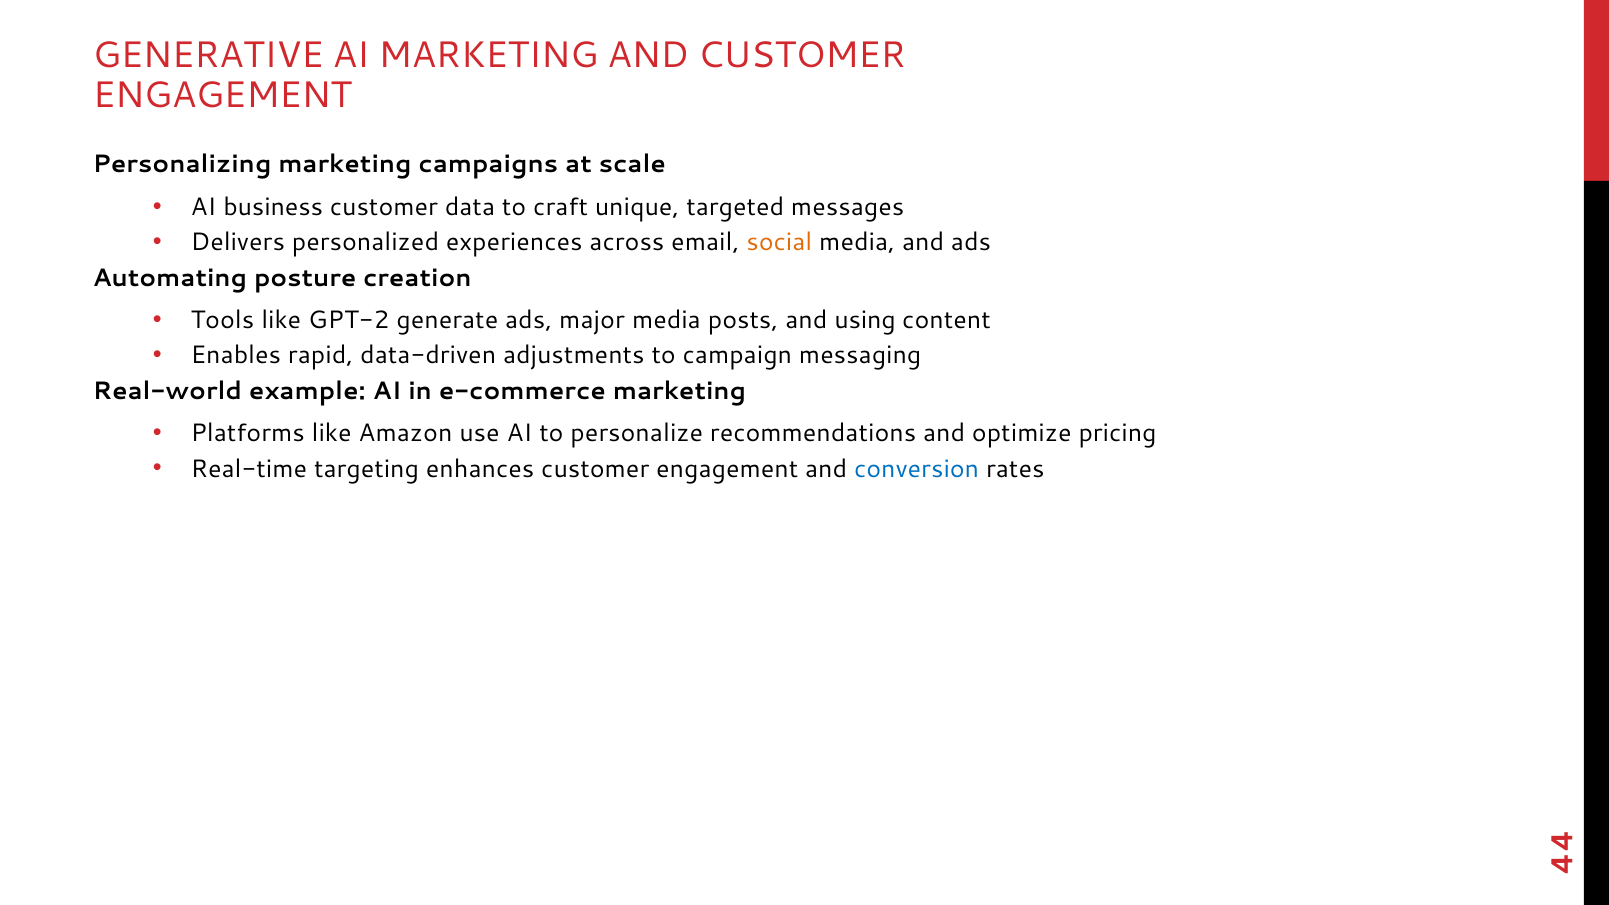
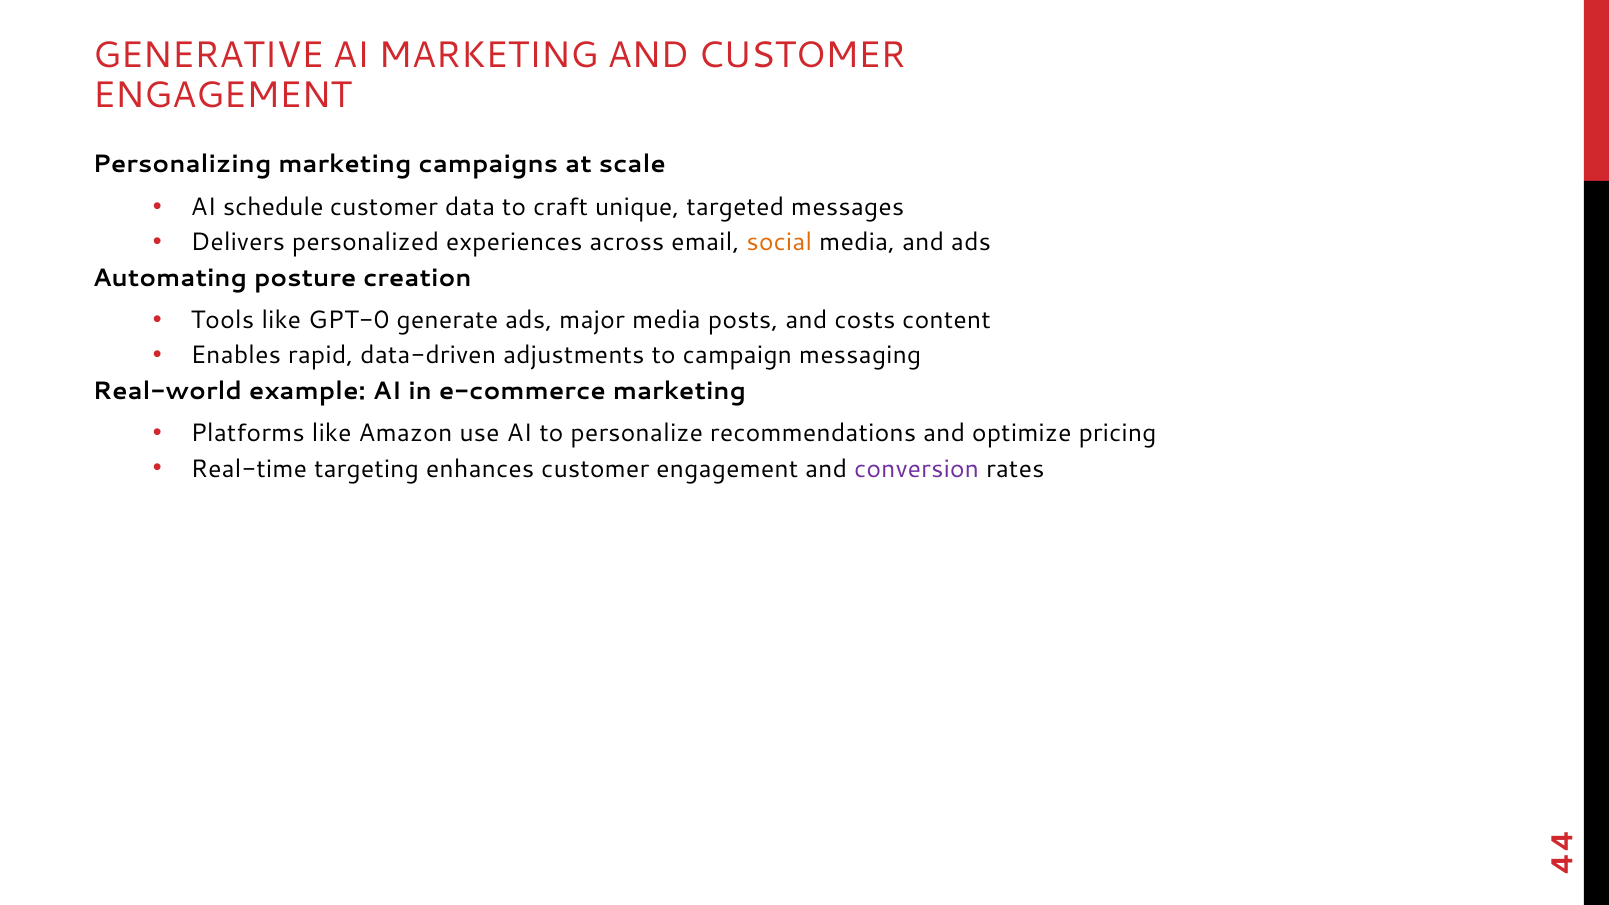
business: business -> schedule
GPT-2: GPT-2 -> GPT-0
using: using -> costs
conversion colour: blue -> purple
